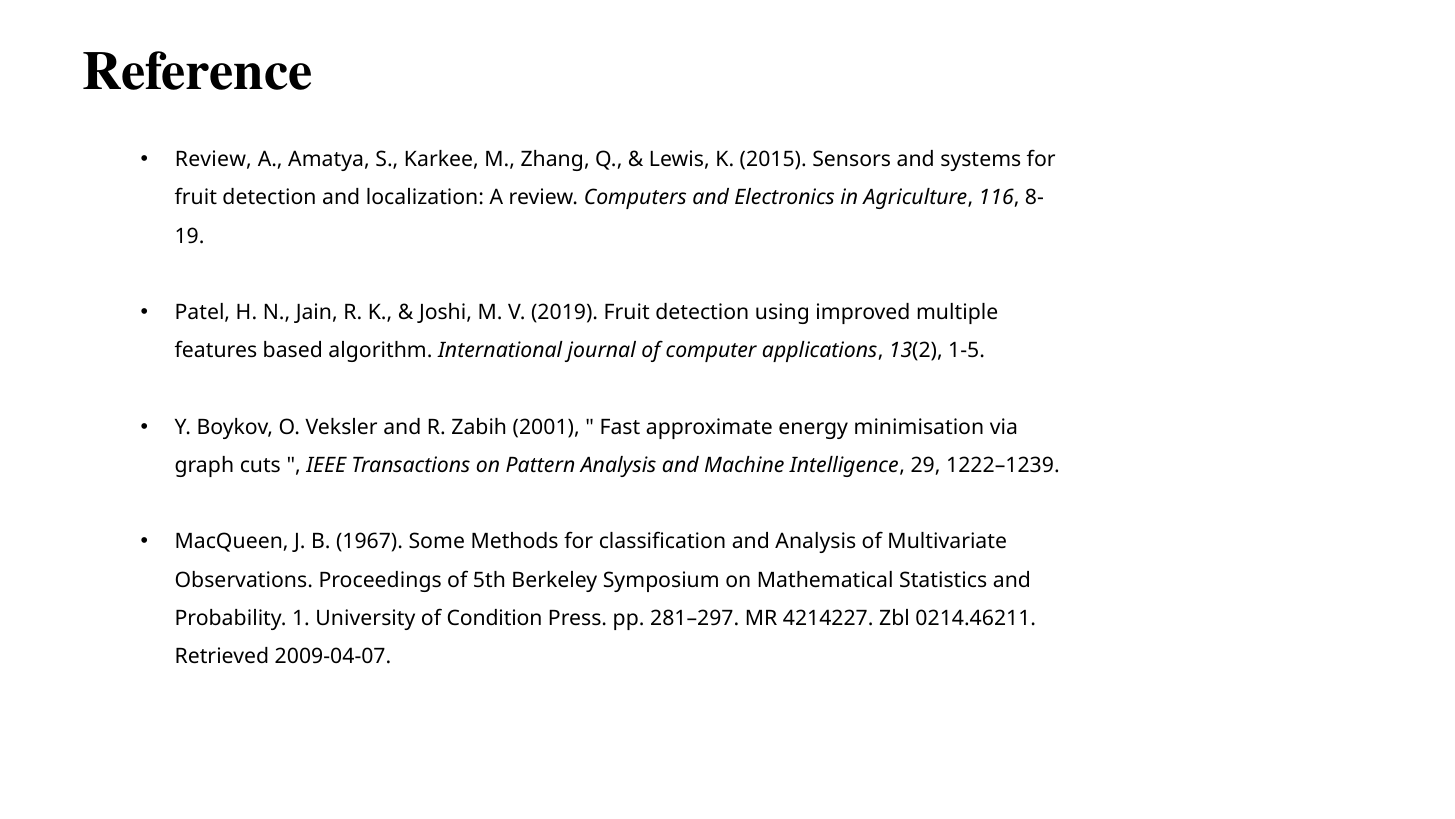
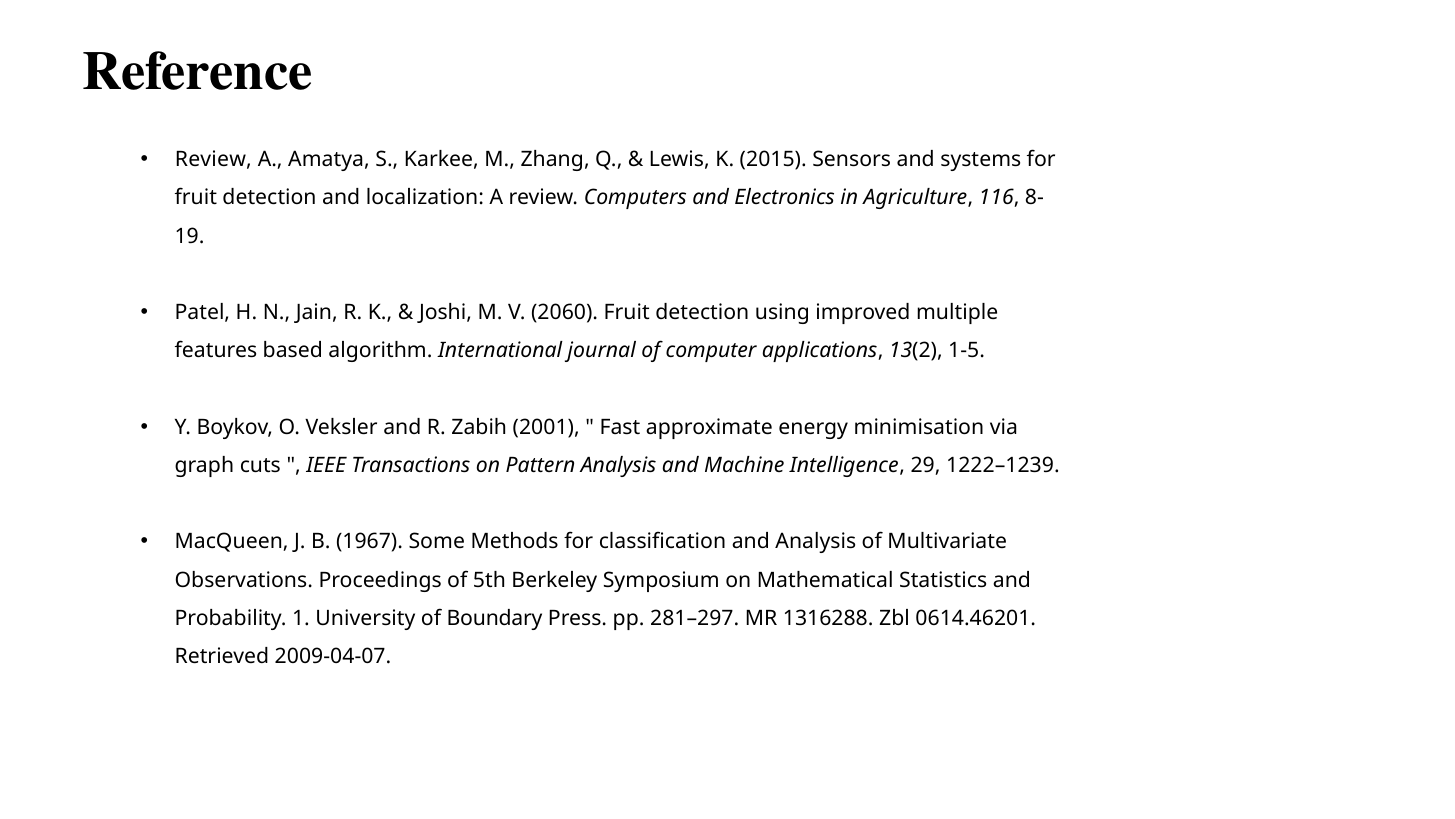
2019: 2019 -> 2060
Condition: Condition -> Boundary
4214227: 4214227 -> 1316288
0214.46211: 0214.46211 -> 0614.46201
